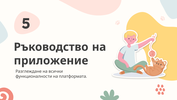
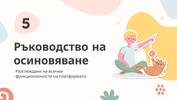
приложение: приложение -> осиновяване
